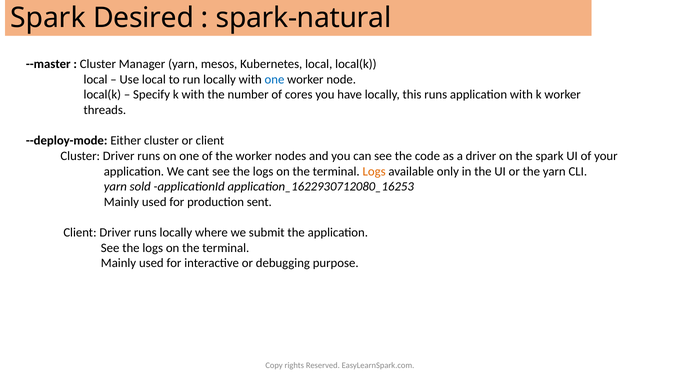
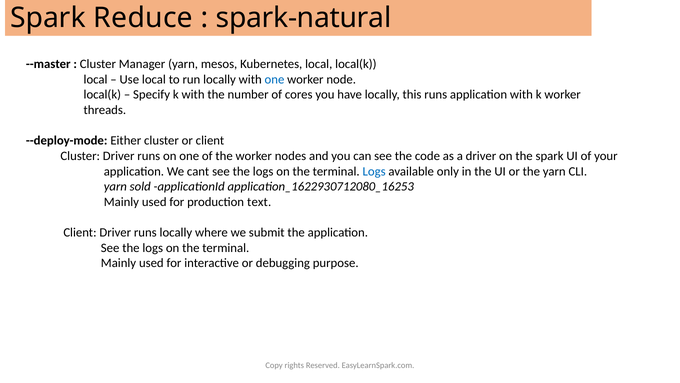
Desired: Desired -> Reduce
Logs at (374, 171) colour: orange -> blue
sent: sent -> text
